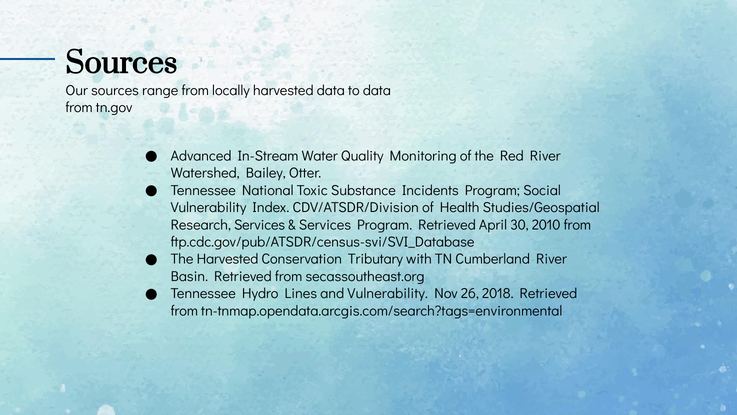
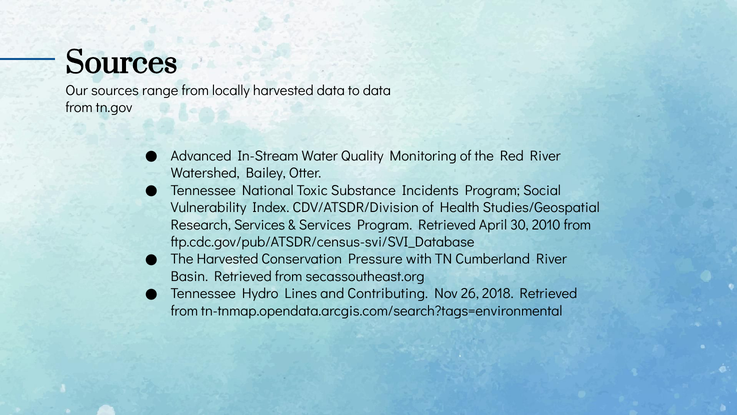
Tributary: Tributary -> Pressure
and Vulnerability: Vulnerability -> Contributing
